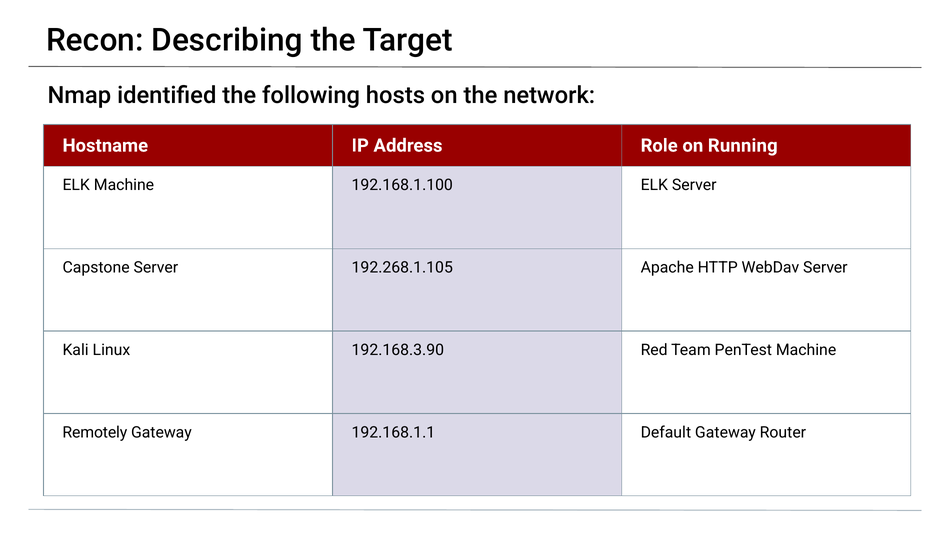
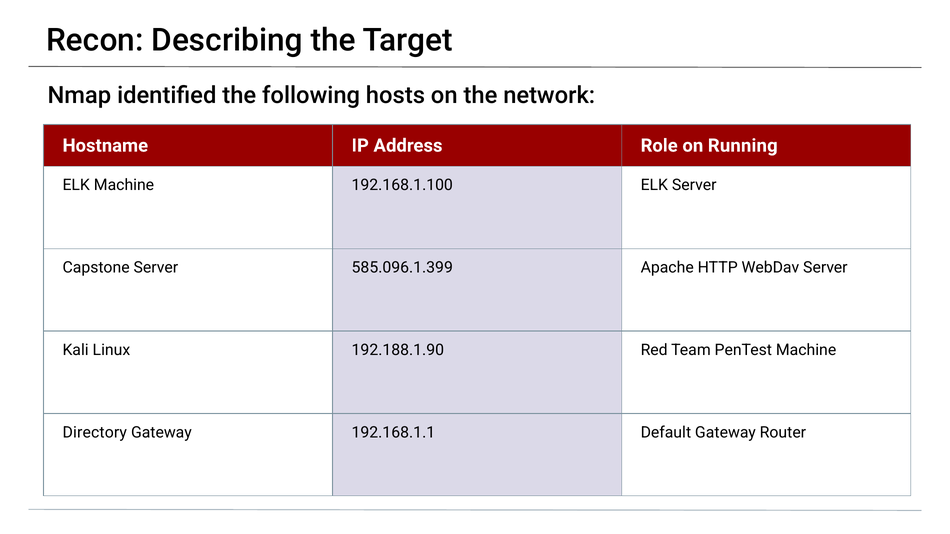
192.268.1.105: 192.268.1.105 -> 585.096.1.399
192.168.3.90: 192.168.3.90 -> 192.188.1.90
Remotely: Remotely -> Directory
